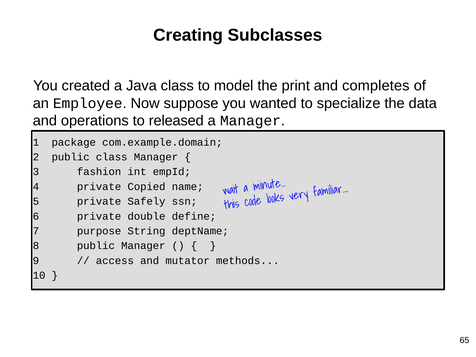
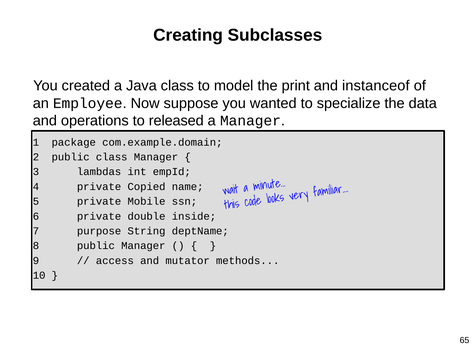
completes: completes -> instanceof
fashion: fashion -> lambdas
Safely: Safely -> Mobile
define: define -> inside
